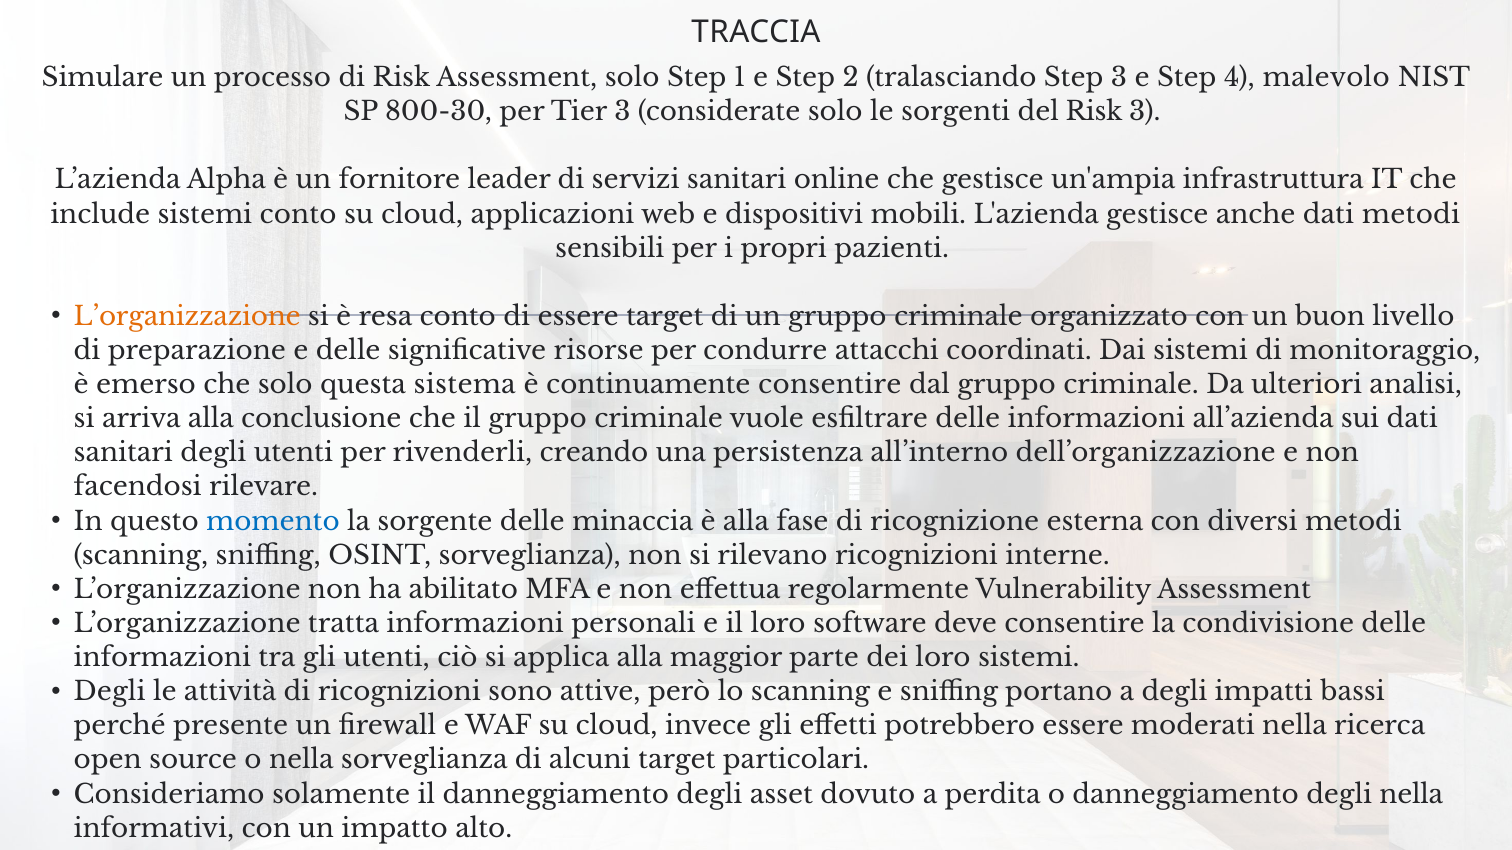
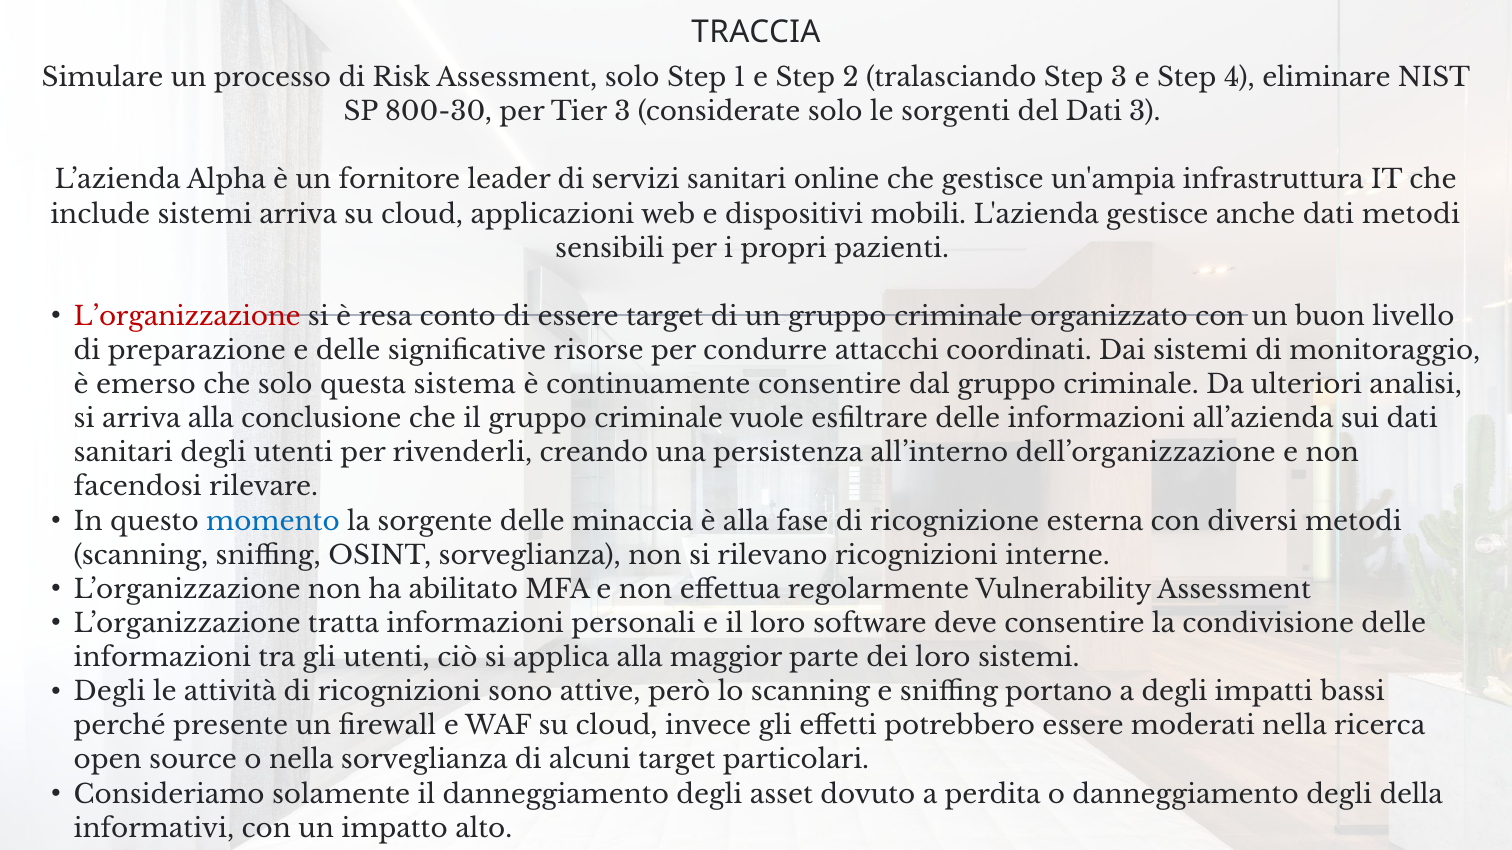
malevolo: malevolo -> eliminare
del Risk: Risk -> Dati
sistemi conto: conto -> arriva
L’organizzazione at (187, 317) colour: orange -> red
degli nella: nella -> della
